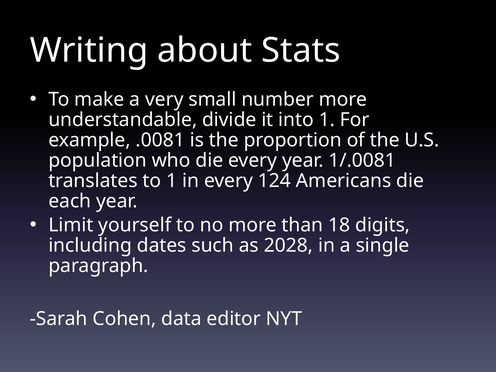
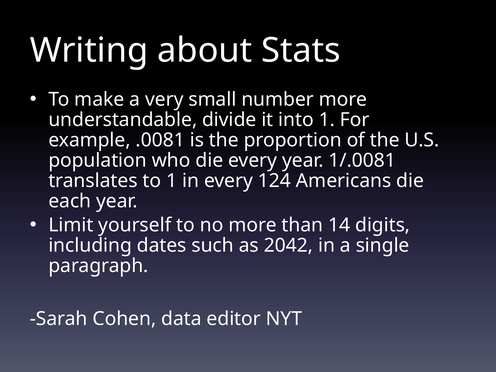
18: 18 -> 14
2028: 2028 -> 2042
